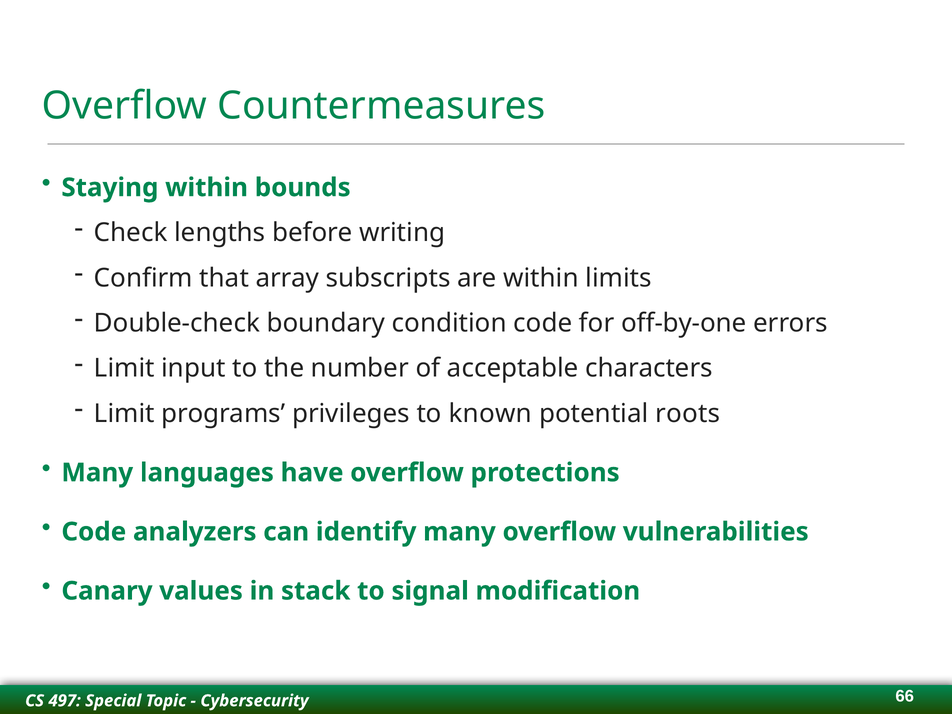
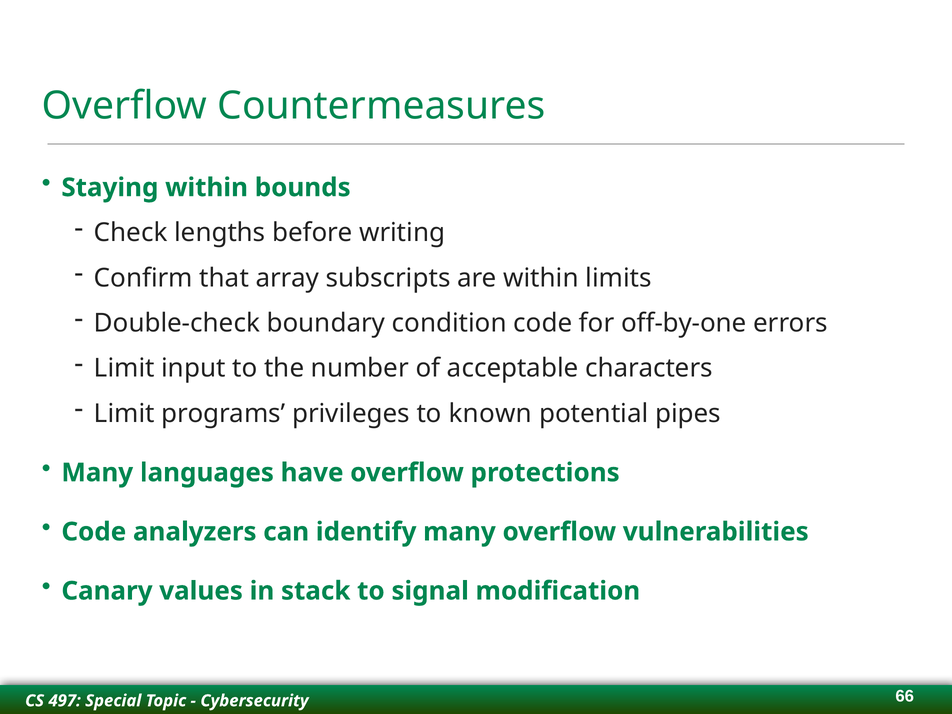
roots: roots -> pipes
